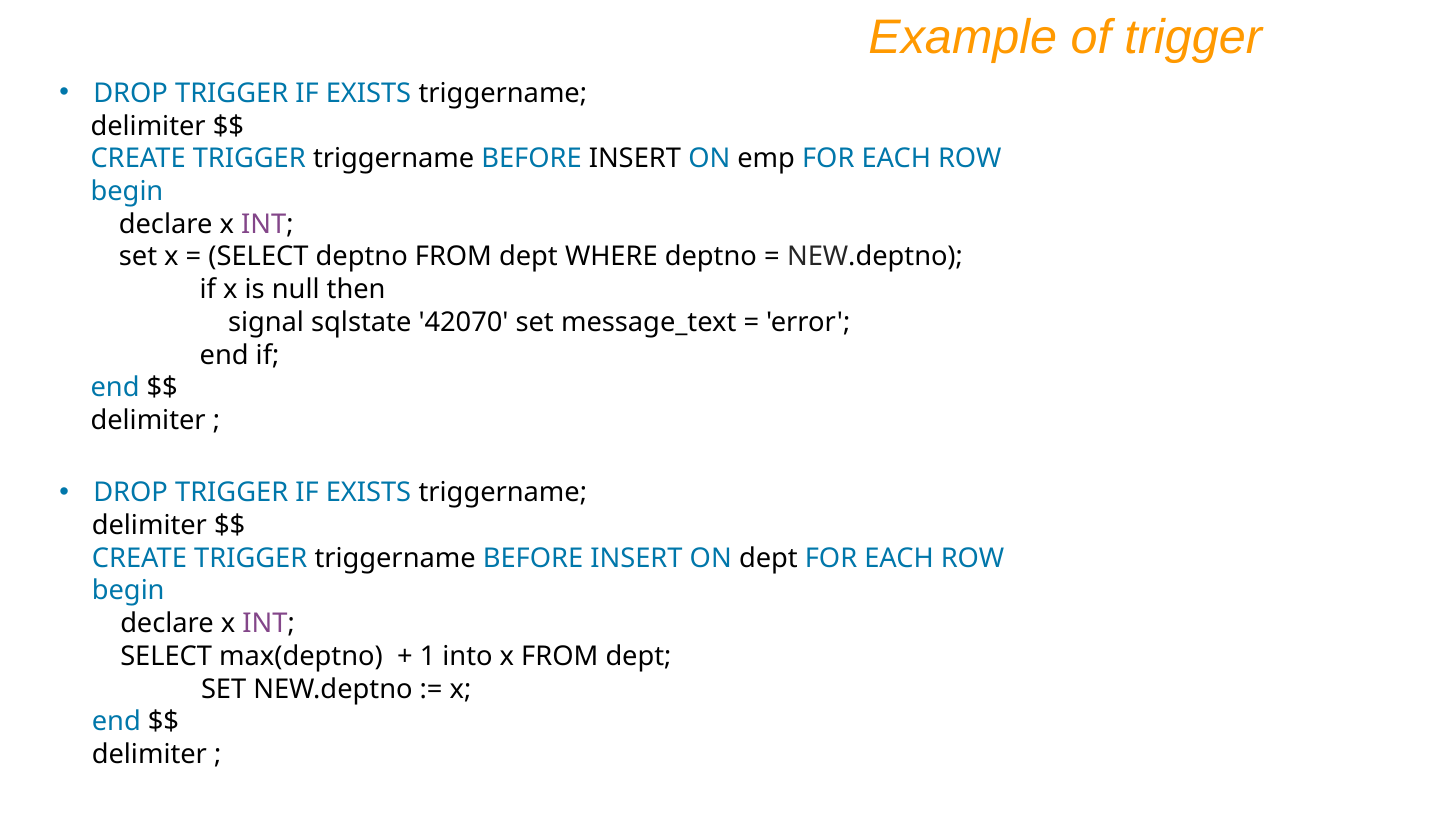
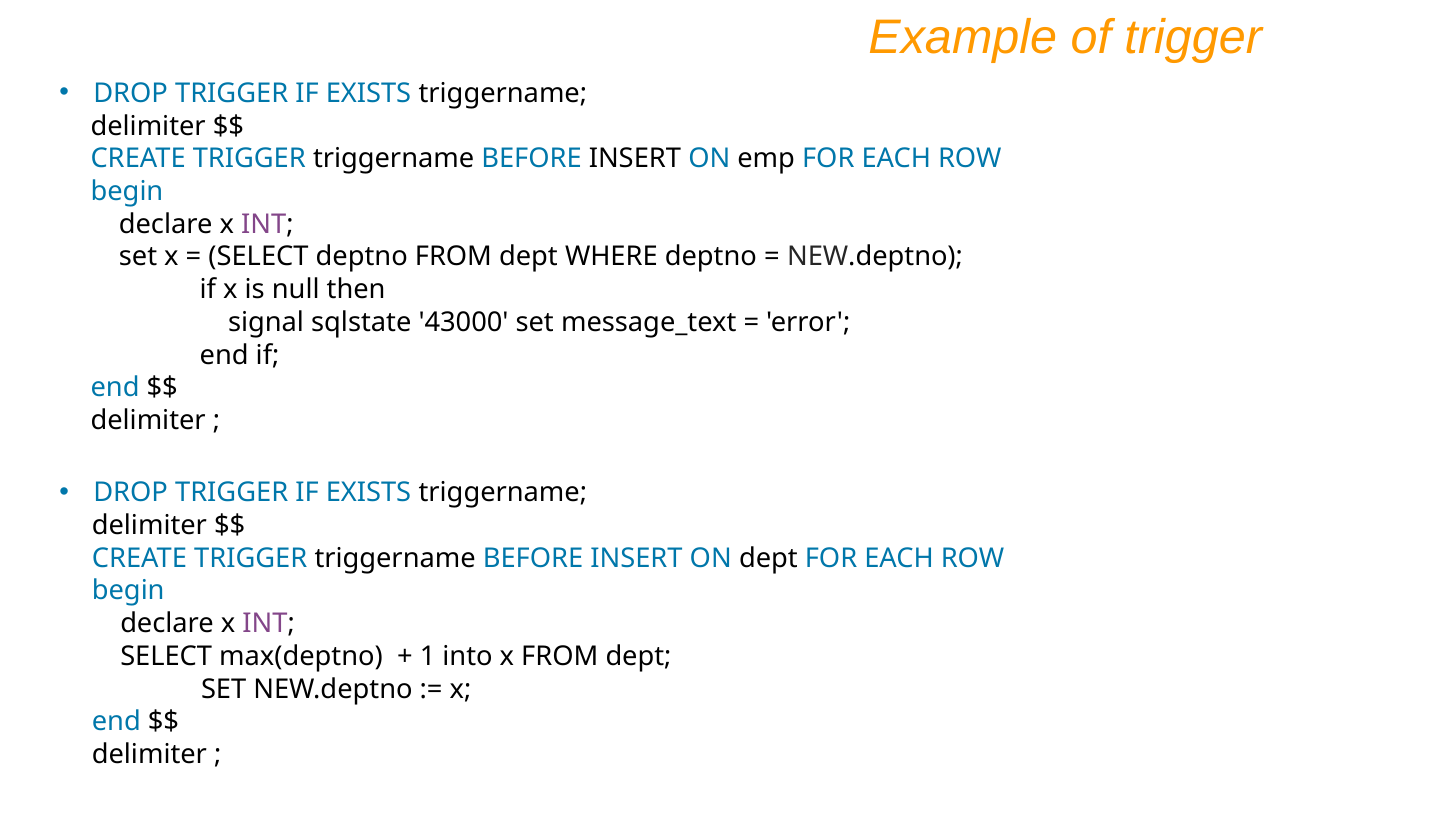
42070: 42070 -> 43000
